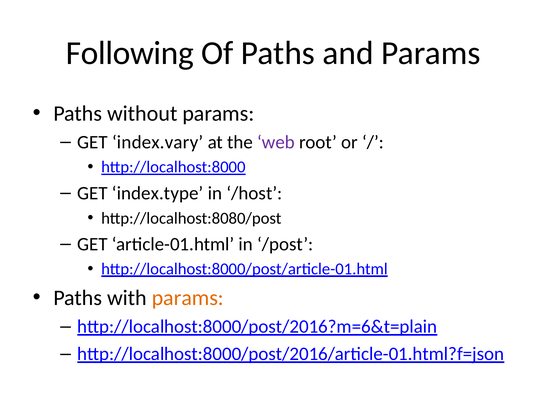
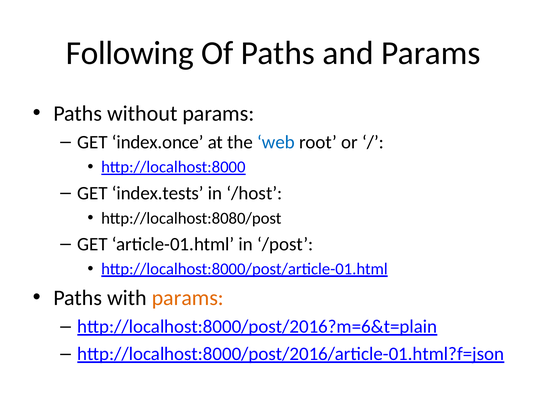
index.vary: index.vary -> index.once
web colour: purple -> blue
index.type: index.type -> index.tests
